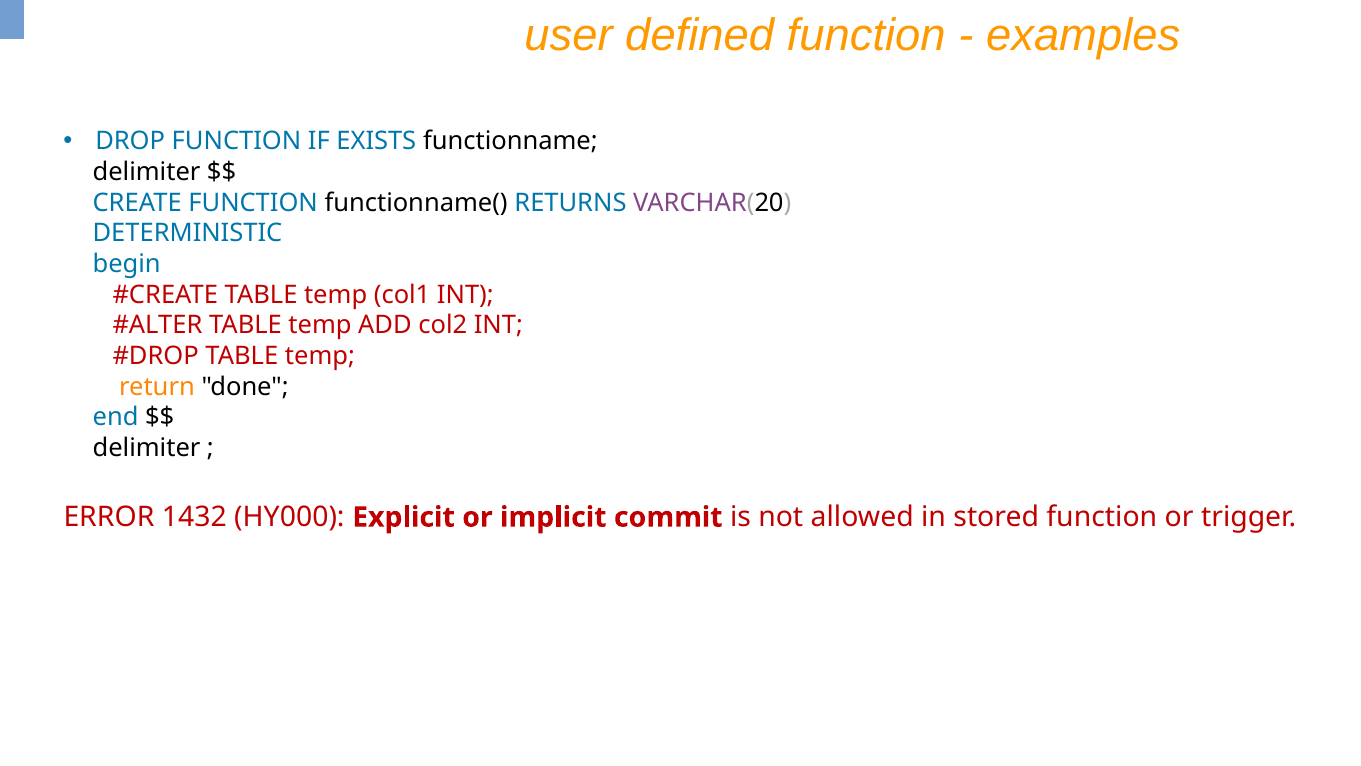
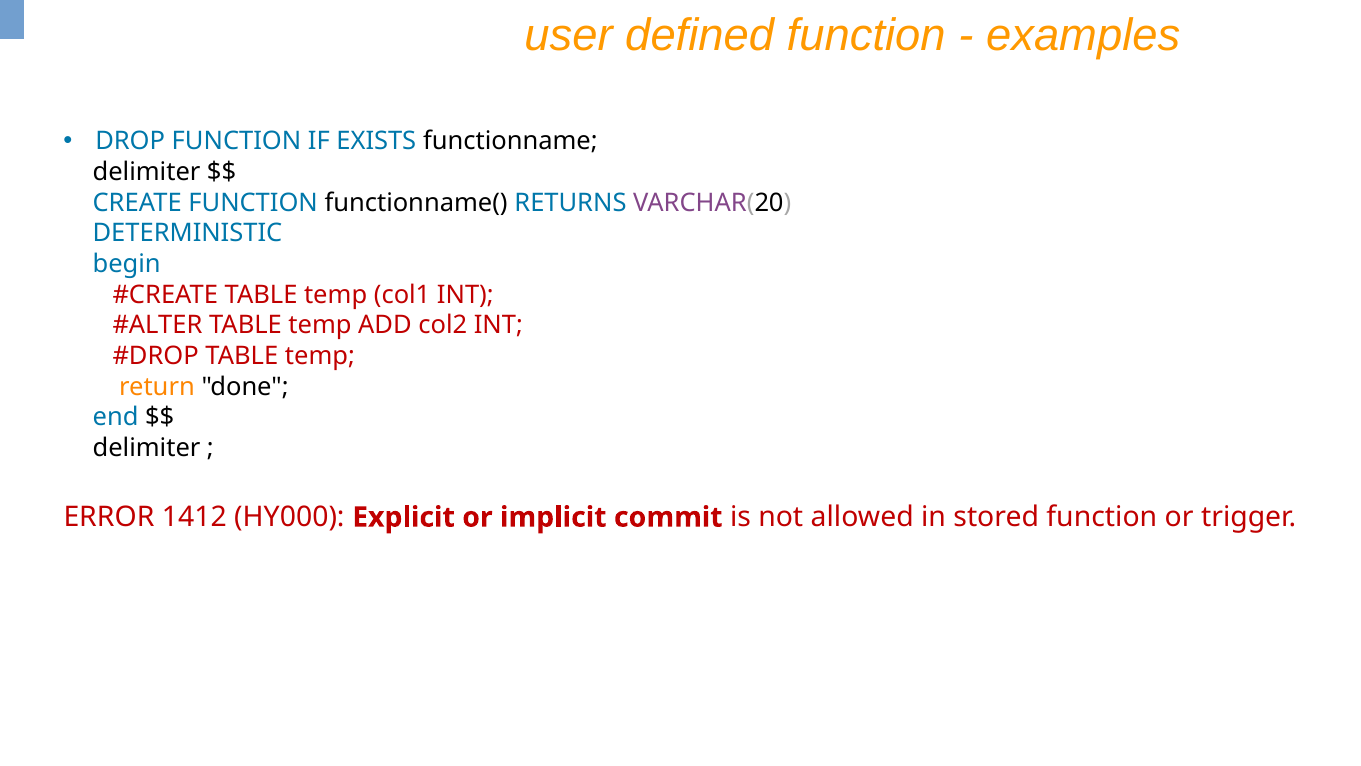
1432: 1432 -> 1412
